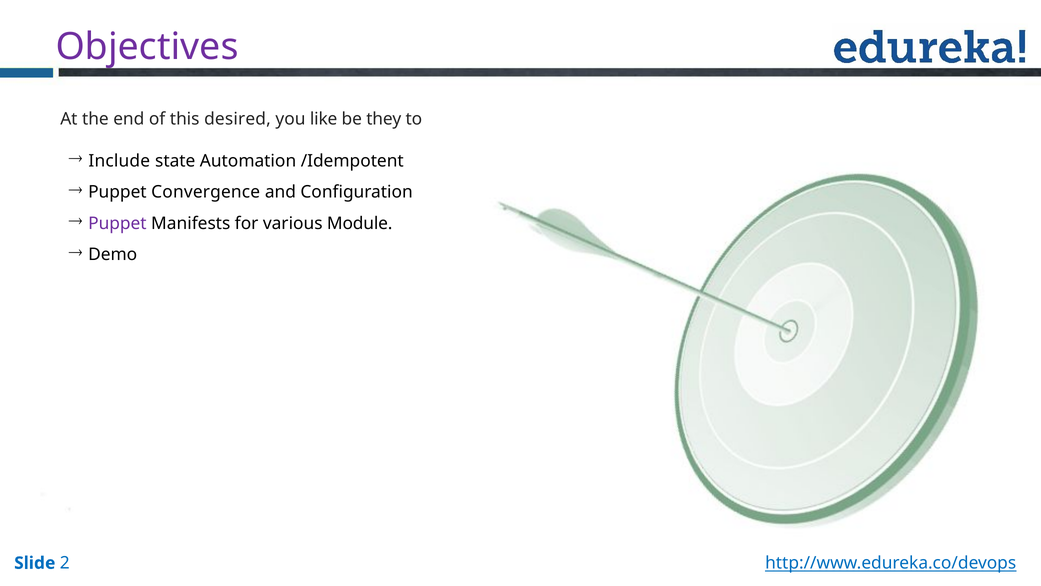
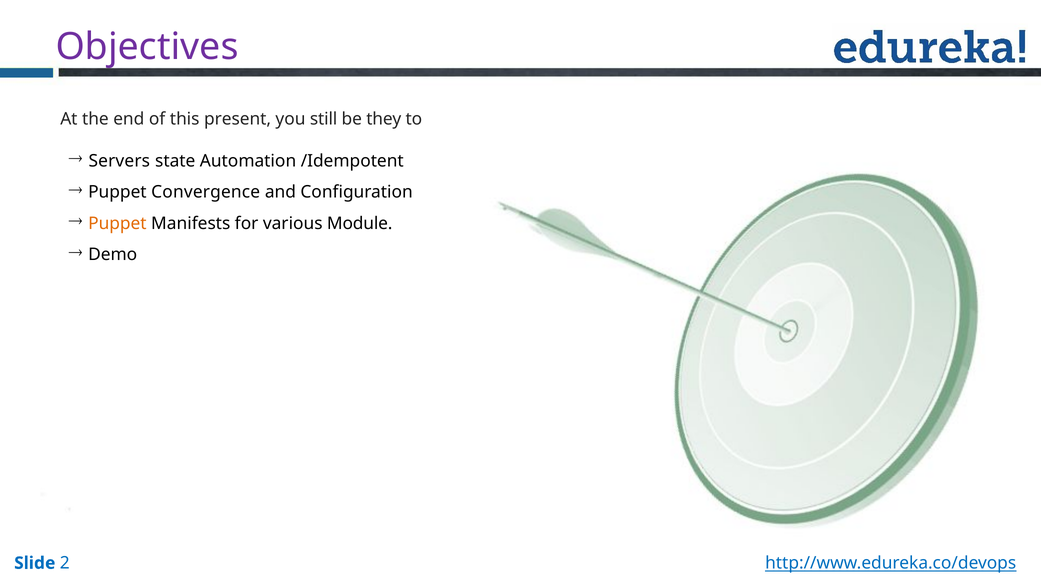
desired: desired -> present
like: like -> still
Include: Include -> Servers
Puppet at (117, 223) colour: purple -> orange
